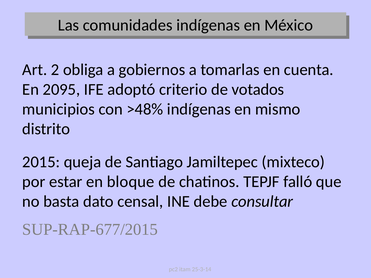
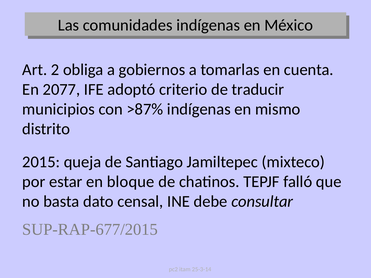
2095: 2095 -> 2077
votados: votados -> traducir
>48%: >48% -> >87%
